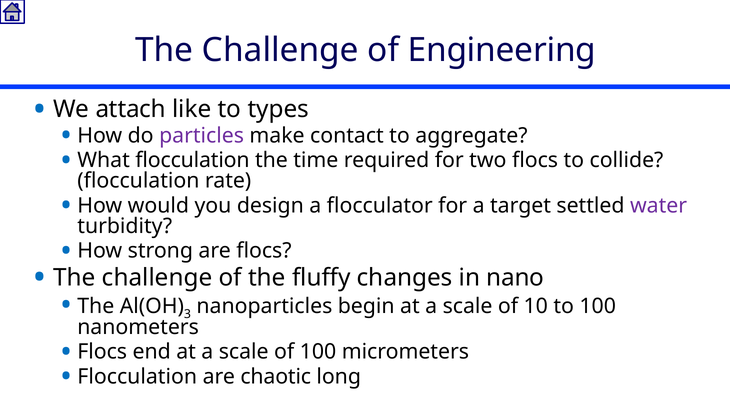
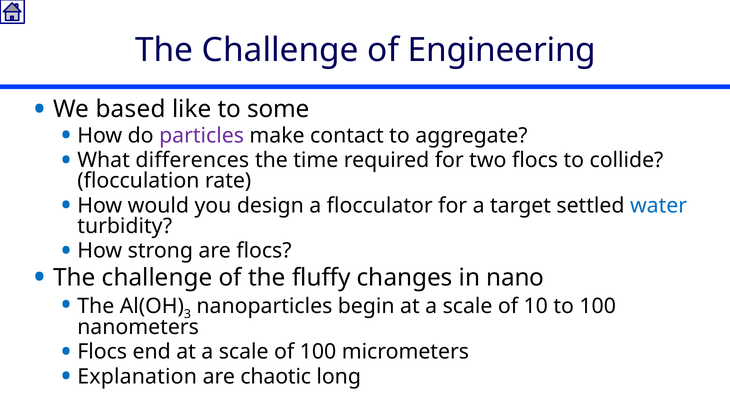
attach: attach -> based
types: types -> some
What flocculation: flocculation -> differences
water colour: purple -> blue
Flocculation at (137, 376): Flocculation -> Explanation
